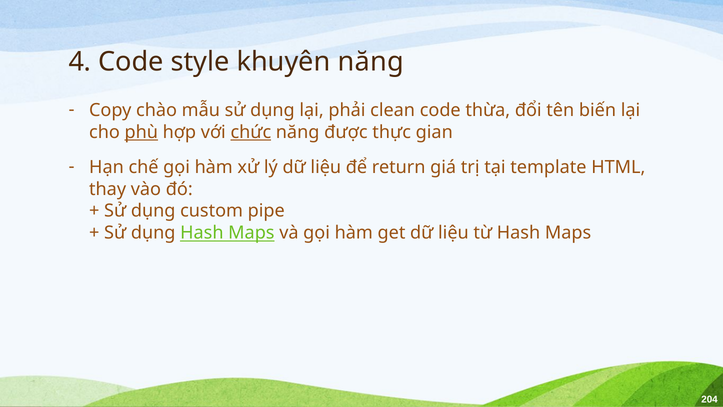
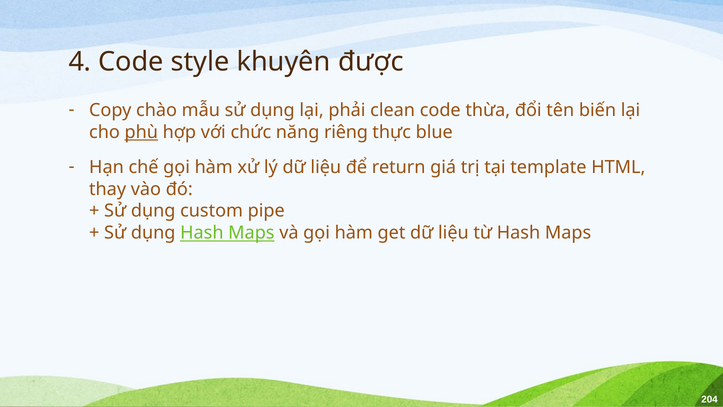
khuyên năng: năng -> được
chức underline: present -> none
được: được -> riêng
gian: gian -> blue
